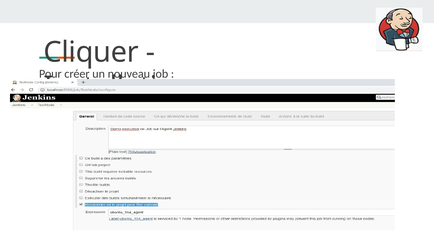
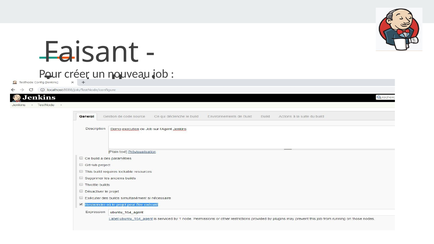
Cliquer: Cliquer -> Faisant
